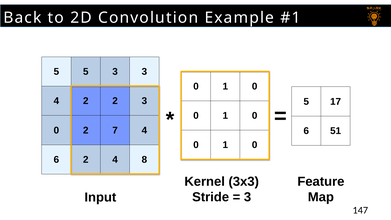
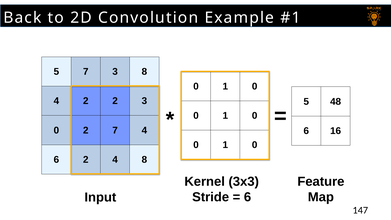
5 5: 5 -> 7
3 3: 3 -> 8
17: 17 -> 48
51: 51 -> 16
3 at (248, 197): 3 -> 6
